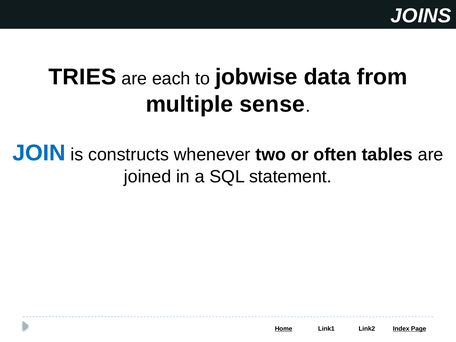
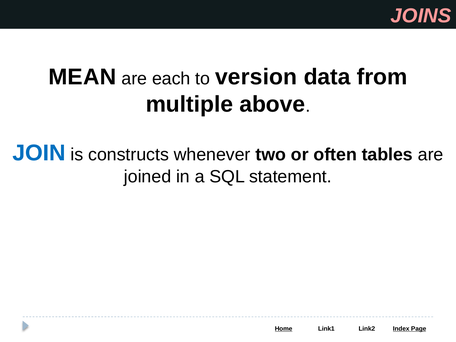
JOINS colour: white -> pink
TRIES: TRIES -> MEAN
jobwise: jobwise -> version
sense: sense -> above
